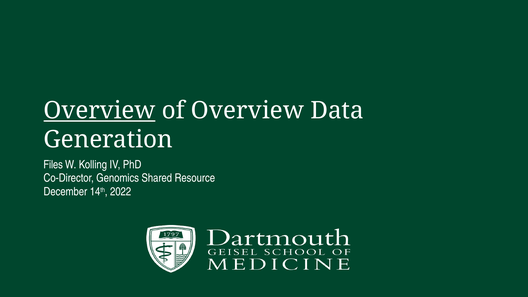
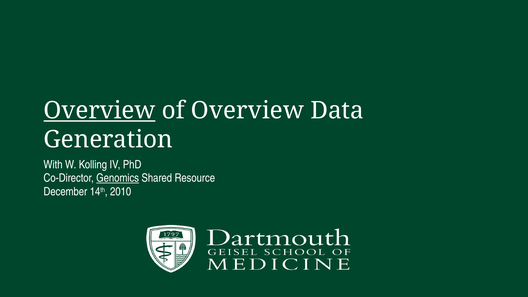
Files: Files -> With
Genomics underline: none -> present
2022: 2022 -> 2010
